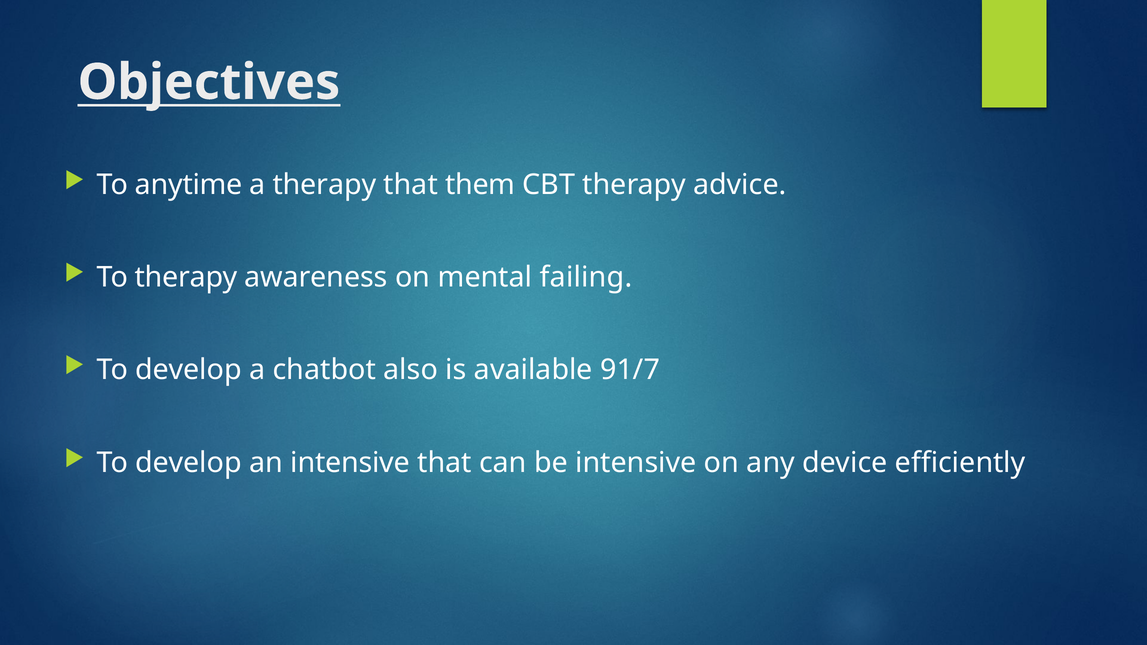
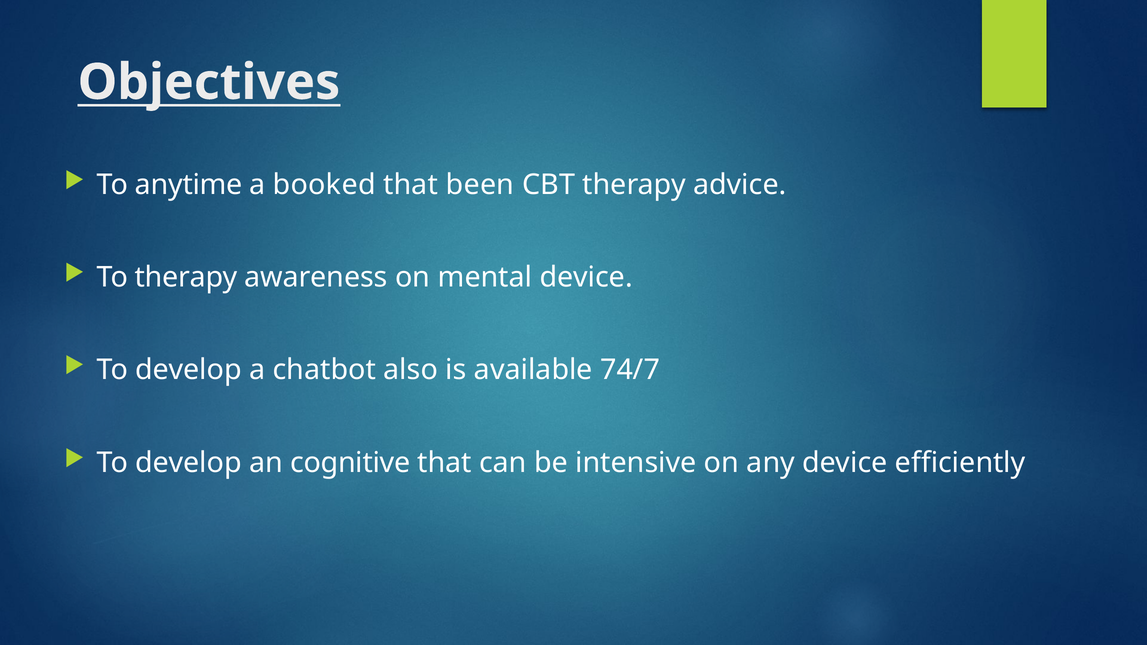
a therapy: therapy -> booked
them: them -> been
mental failing: failing -> device
91/7: 91/7 -> 74/7
an intensive: intensive -> cognitive
